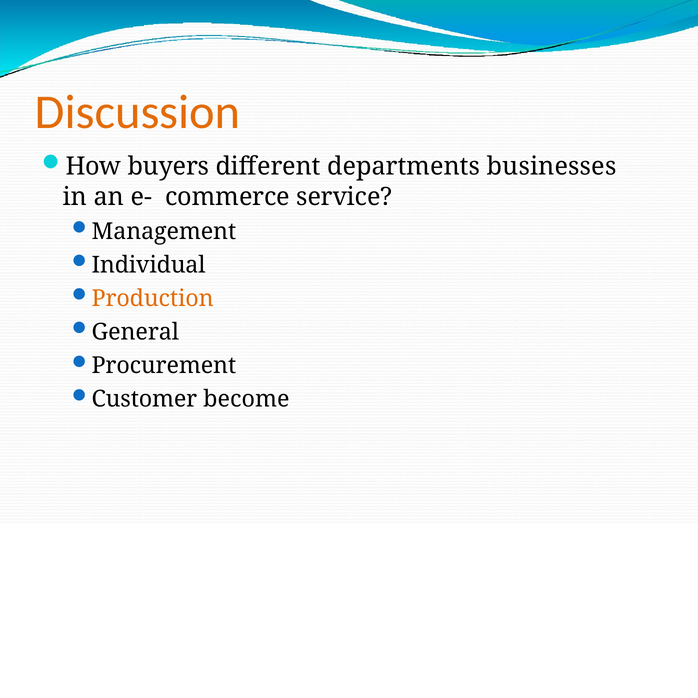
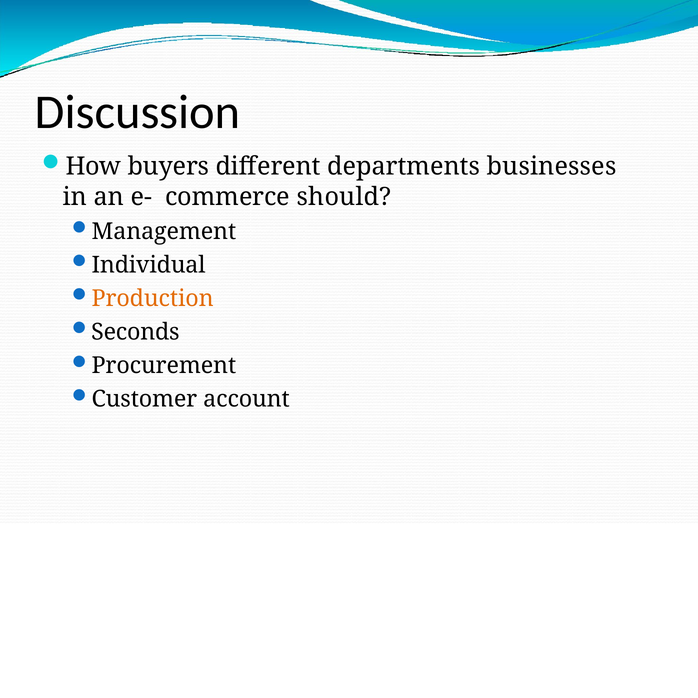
Discussion colour: orange -> black
service: service -> should
General: General -> Seconds
become: become -> account
